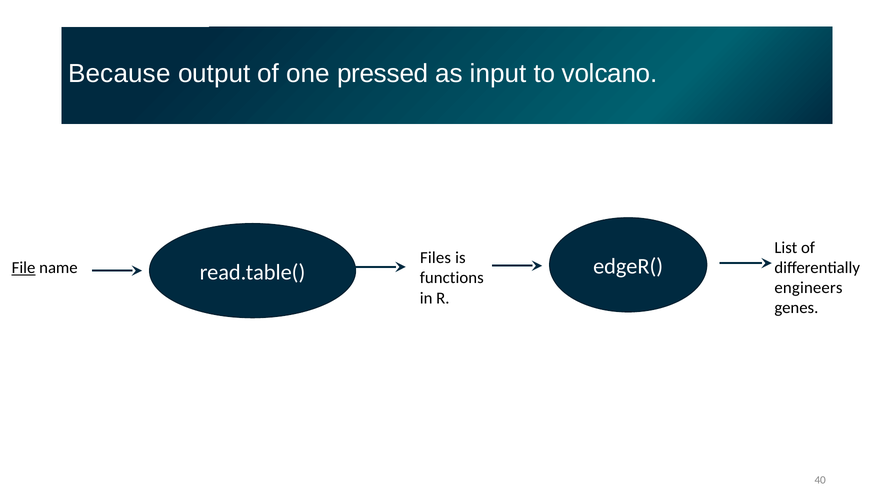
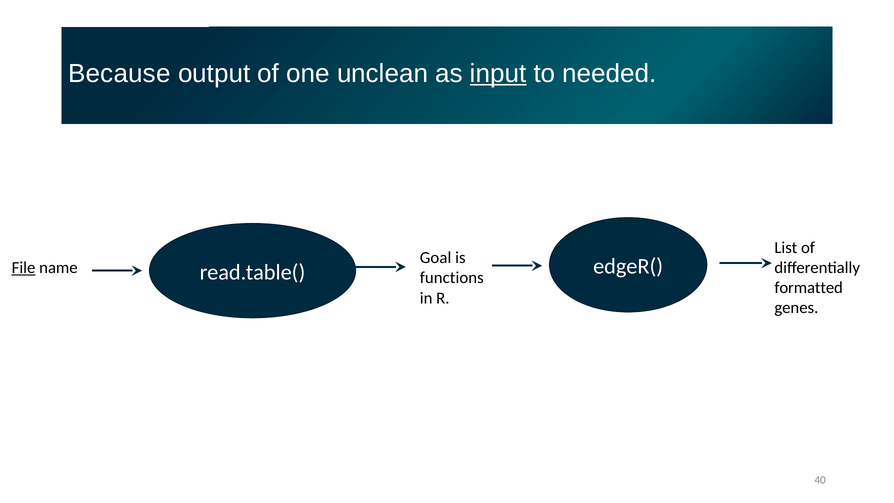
pressed: pressed -> unclean
input underline: none -> present
volcano: volcano -> needed
Files: Files -> Goal
engineers: engineers -> formatted
